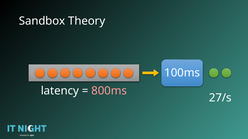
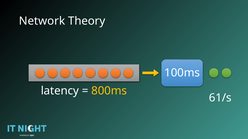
Sandbox: Sandbox -> Network
800ms colour: pink -> yellow
27/s: 27/s -> 61/s
